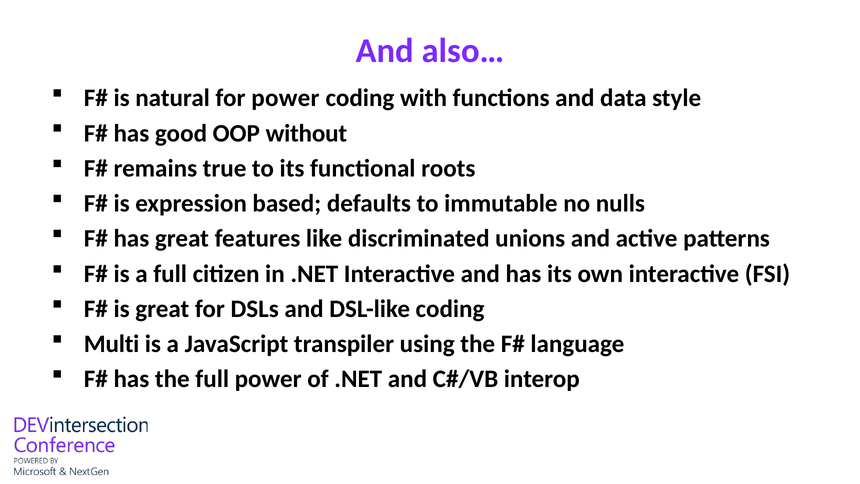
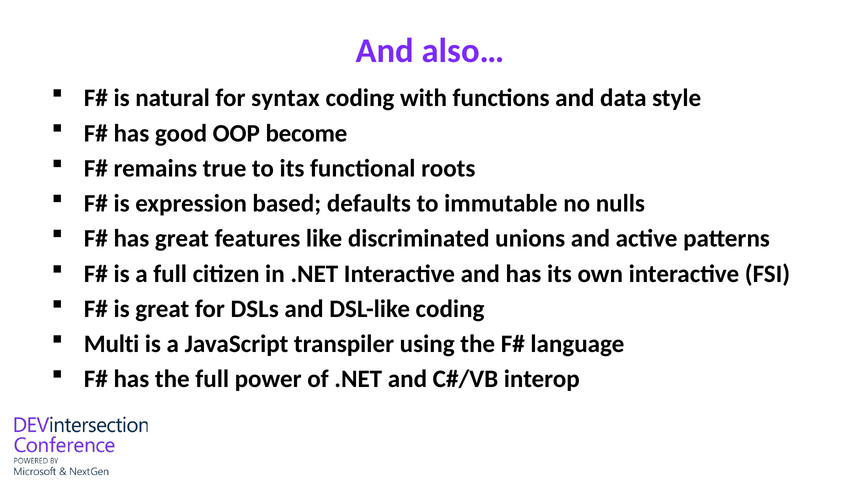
for power: power -> syntax
without: without -> become
